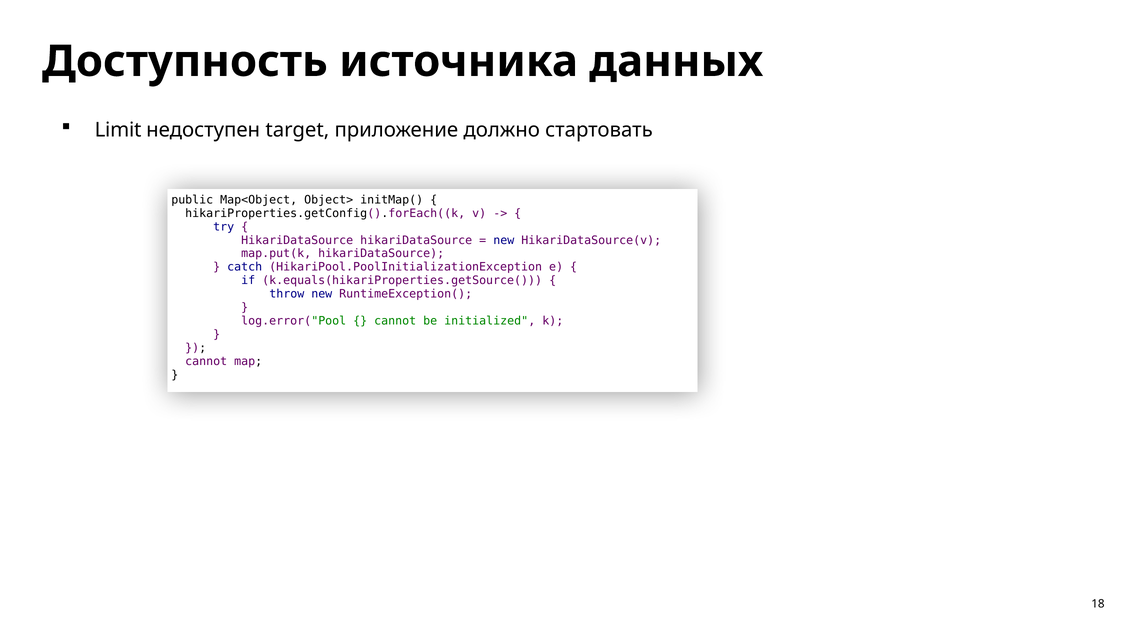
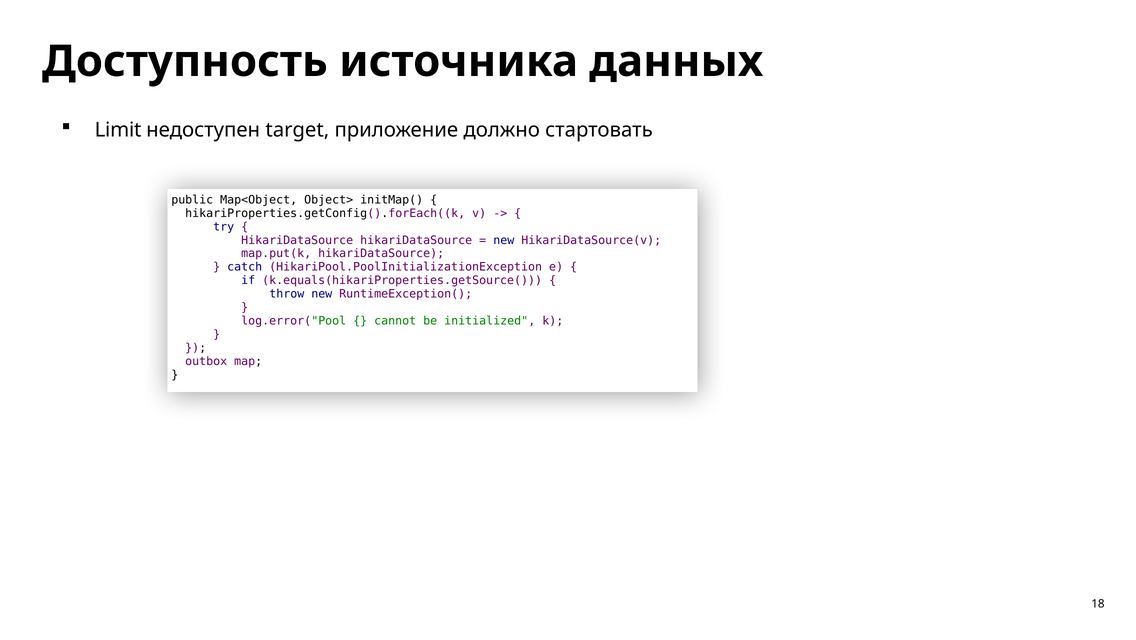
cannot at (206, 361): cannot -> outbox
